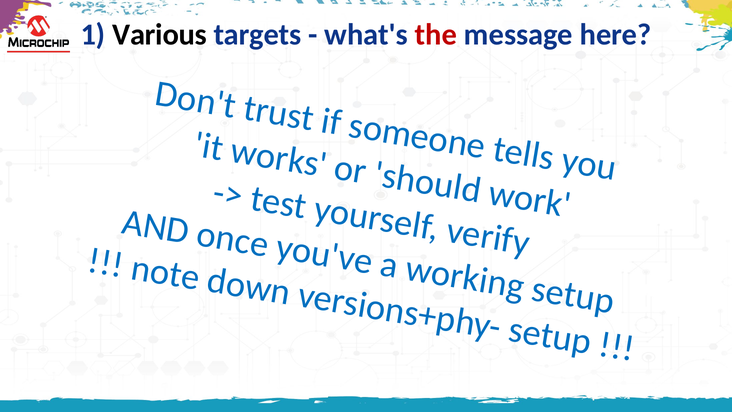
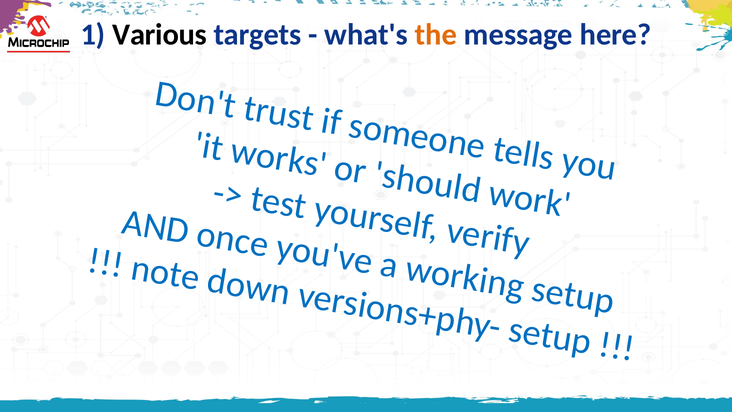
the colour: red -> orange
